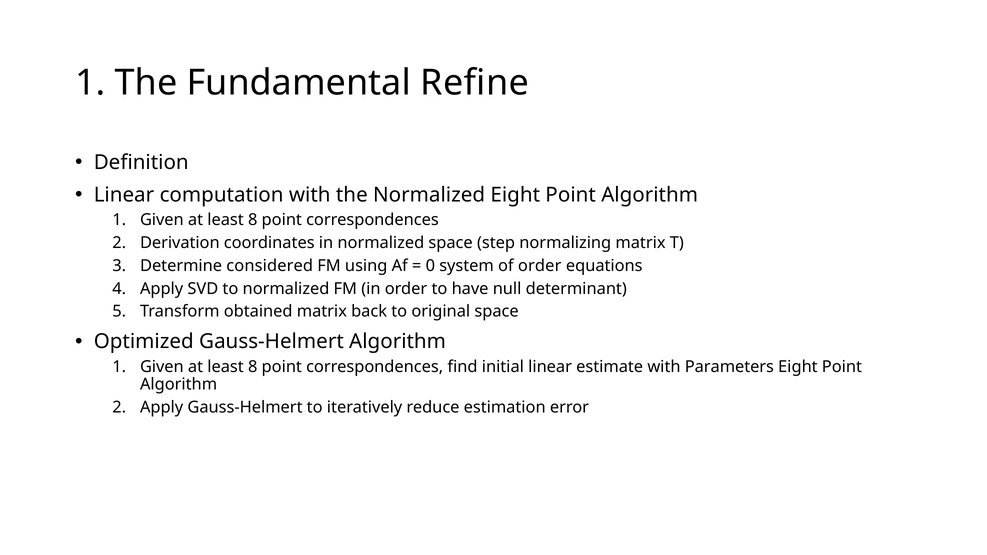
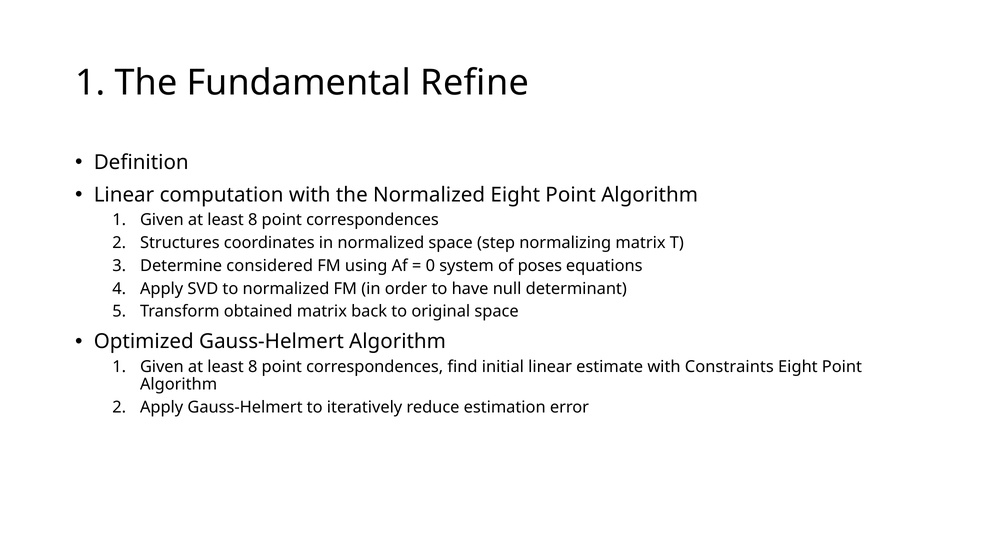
Derivation: Derivation -> Structures
of order: order -> poses
Parameters: Parameters -> Constraints
